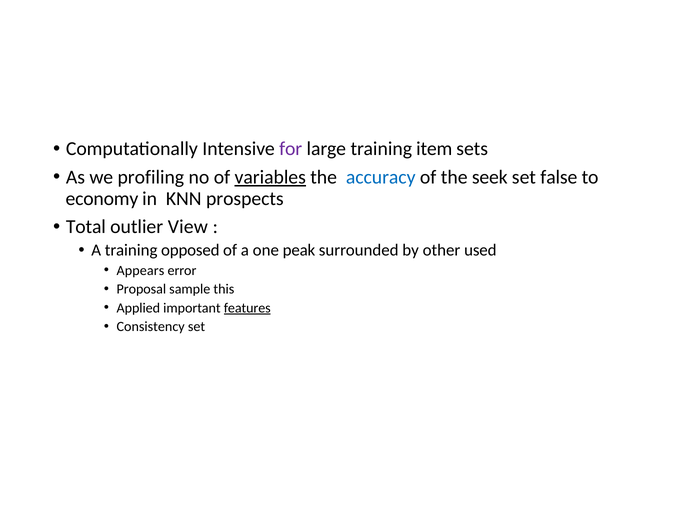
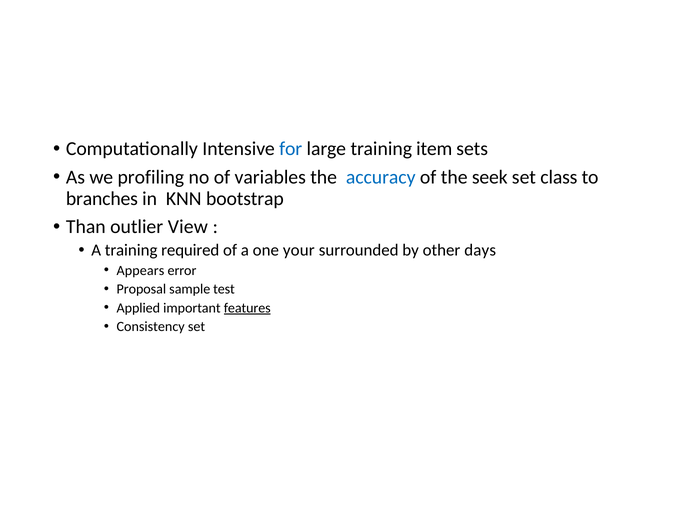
for colour: purple -> blue
variables underline: present -> none
false: false -> class
economy: economy -> branches
prospects: prospects -> bootstrap
Total: Total -> Than
opposed: opposed -> required
peak: peak -> your
used: used -> days
this: this -> test
